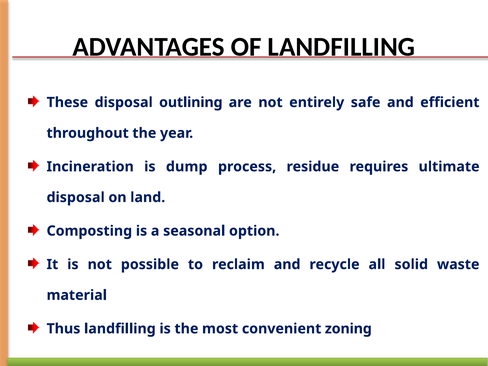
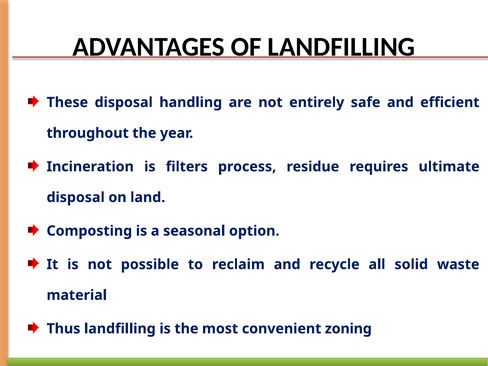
outlining: outlining -> handling
dump: dump -> filters
